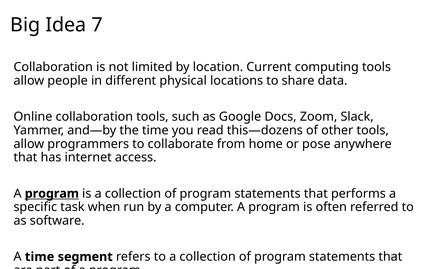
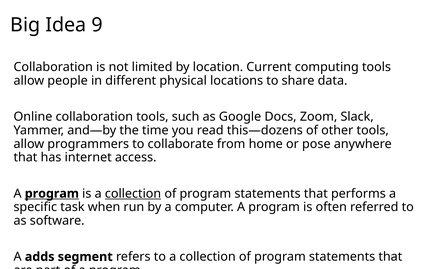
7: 7 -> 9
collection at (133, 193) underline: none -> present
A time: time -> adds
